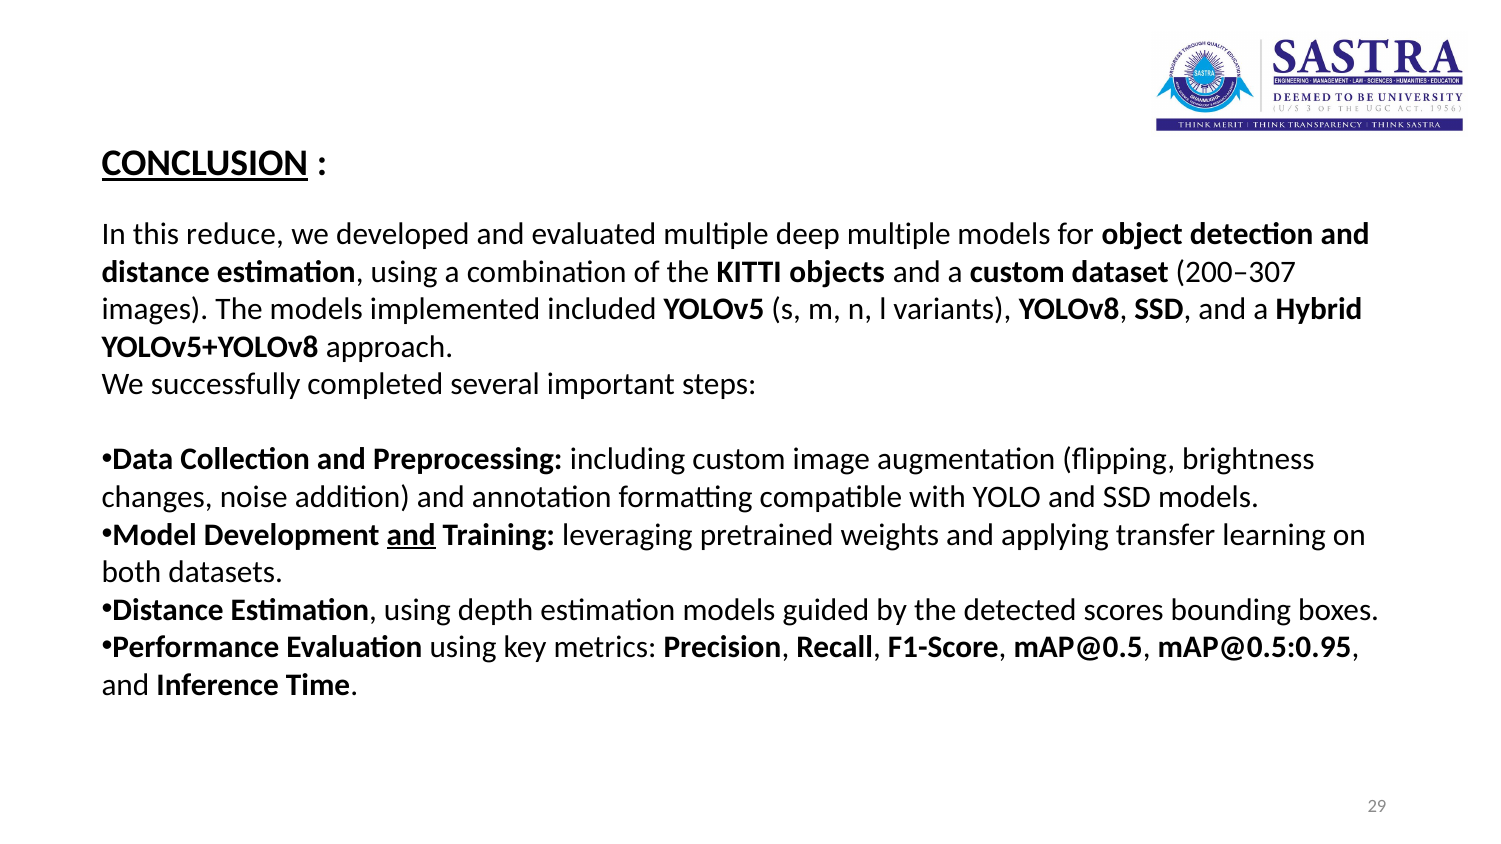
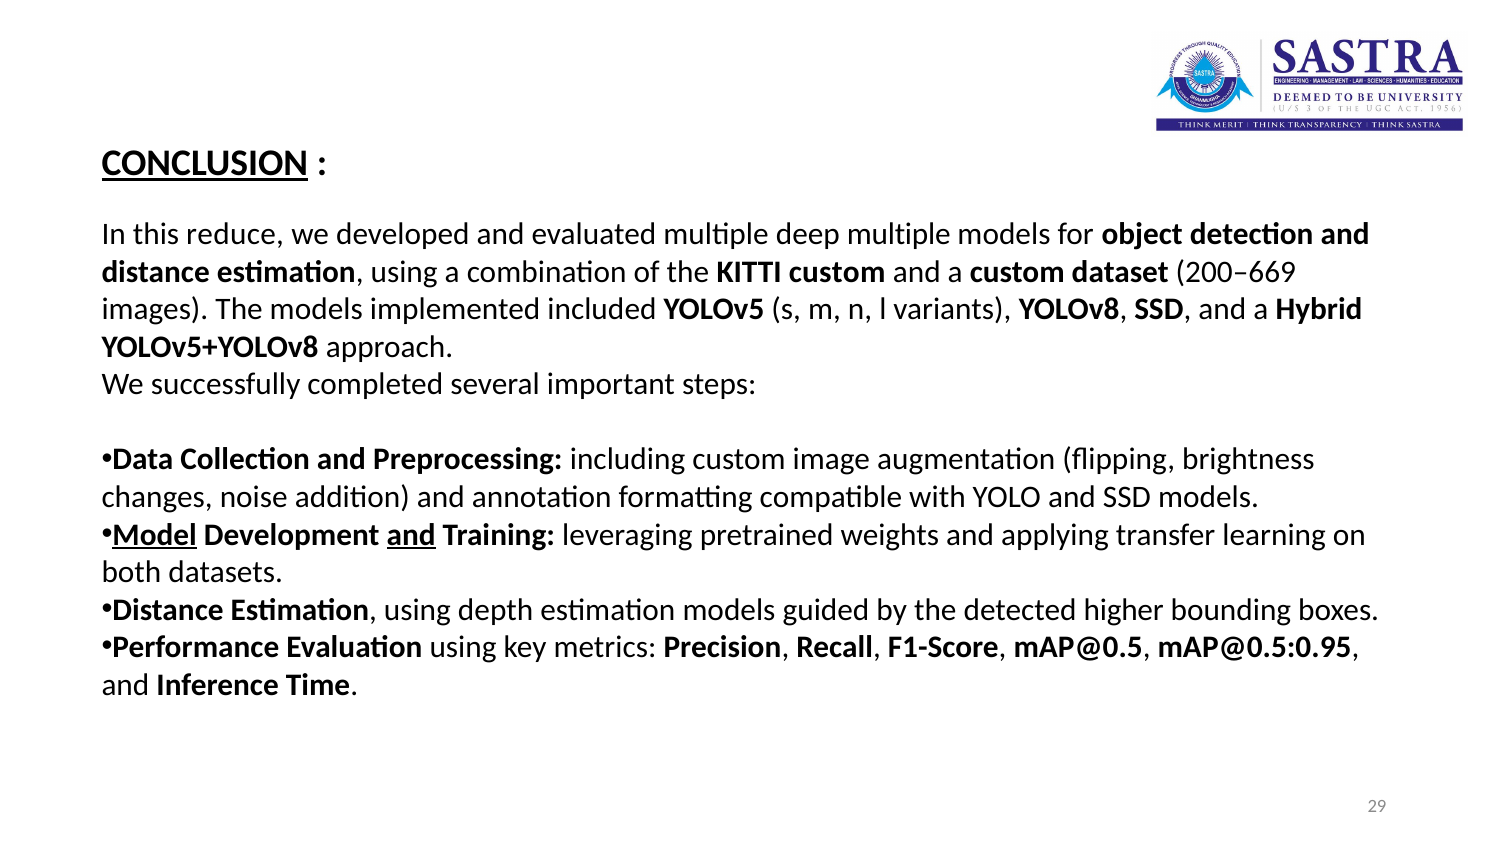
KITTI objects: objects -> custom
200–307: 200–307 -> 200–669
Model underline: none -> present
scores: scores -> higher
